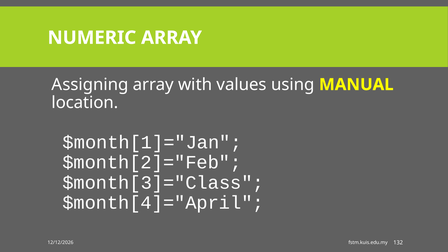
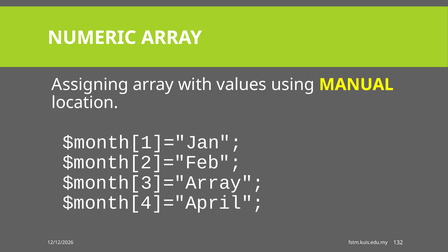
$month[3]="Class: $month[3]="Class -> $month[3]="Array
